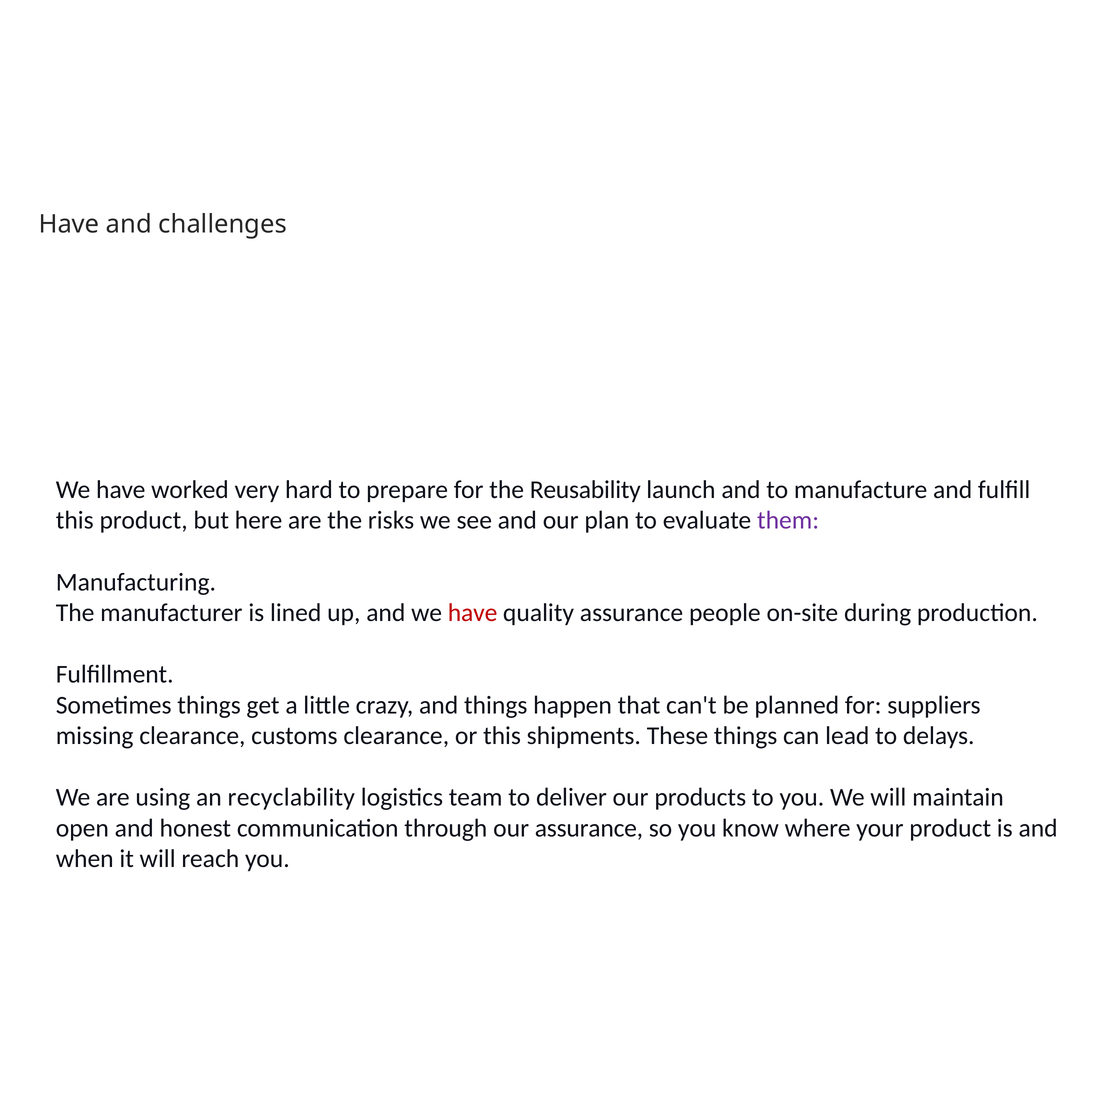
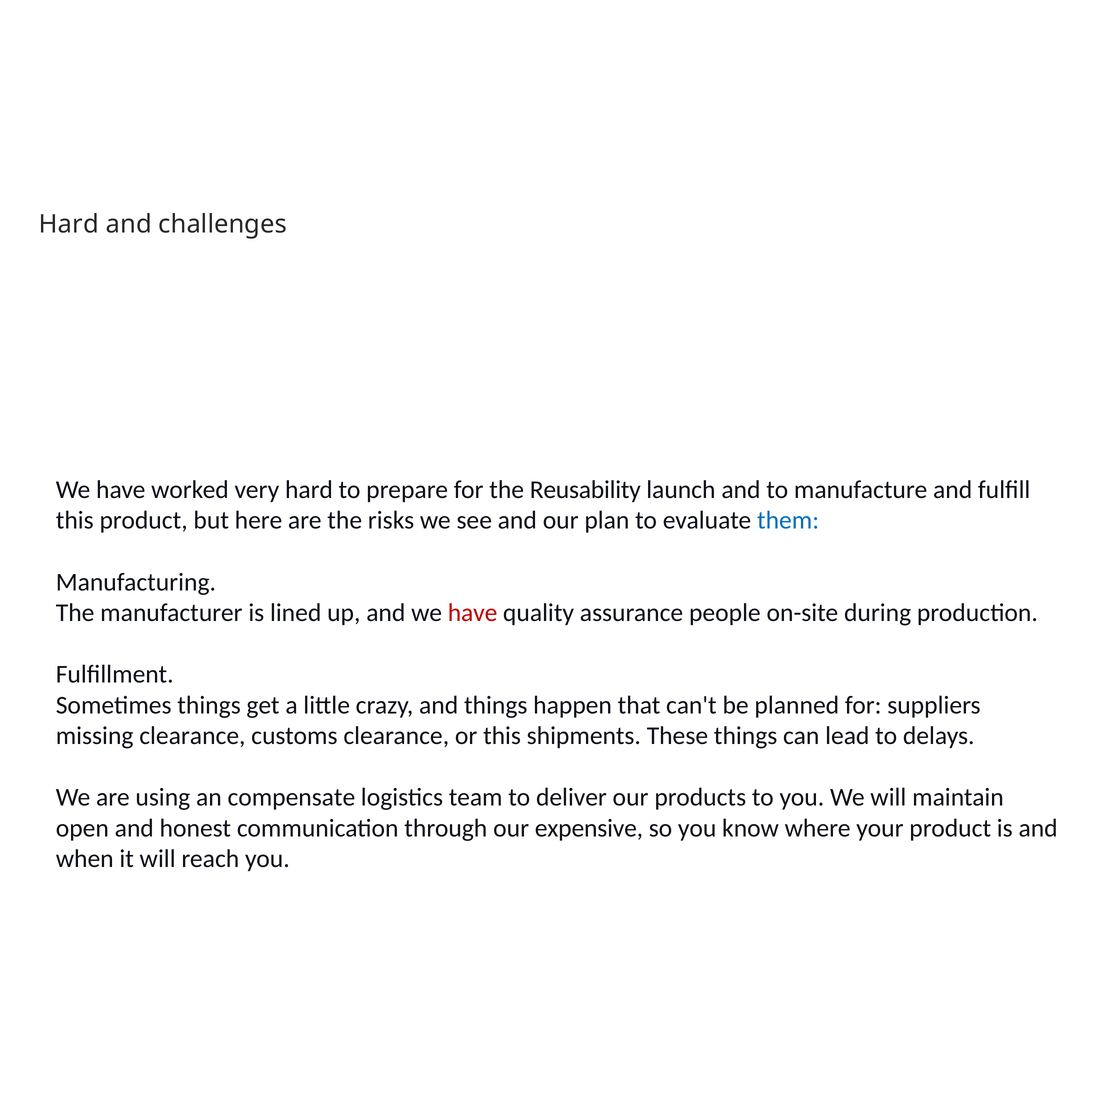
Have at (69, 224): Have -> Hard
them colour: purple -> blue
recyclability: recyclability -> compensate
our assurance: assurance -> expensive
